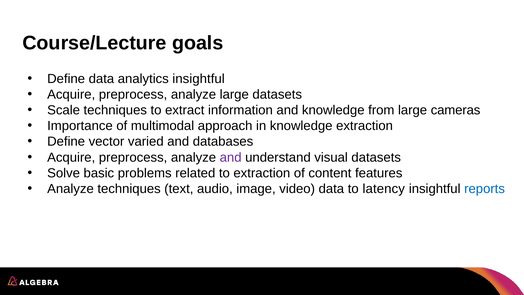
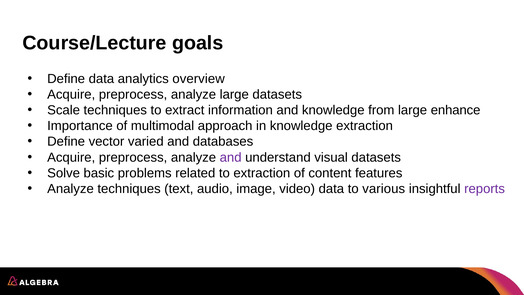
analytics insightful: insightful -> overview
cameras: cameras -> enhance
latency: latency -> various
reports colour: blue -> purple
